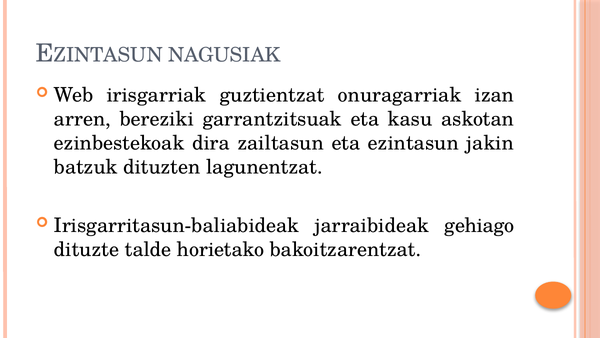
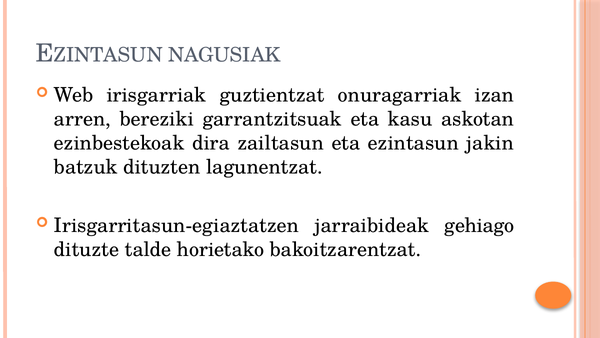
Irisgarritasun-baliabideak: Irisgarritasun-baliabideak -> Irisgarritasun-egiaztatzen
